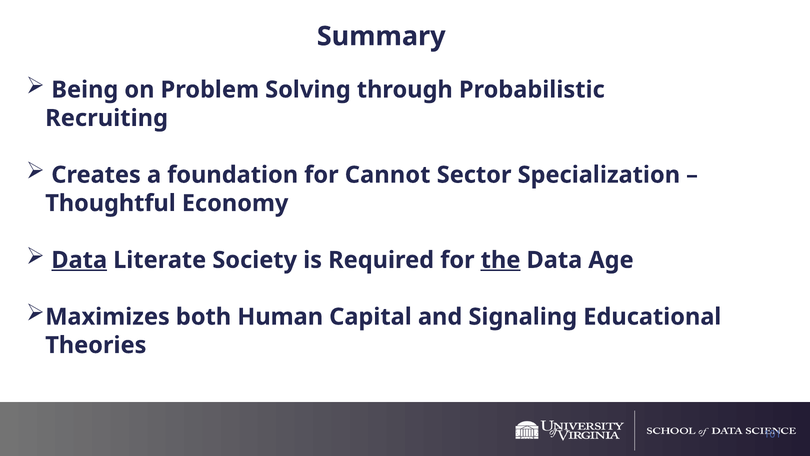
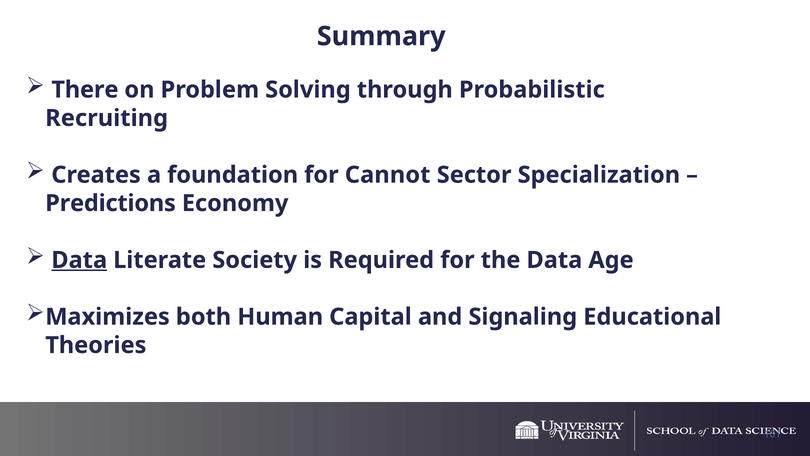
Being: Being -> There
Thoughtful: Thoughtful -> Predictions
the underline: present -> none
